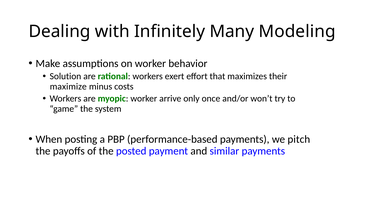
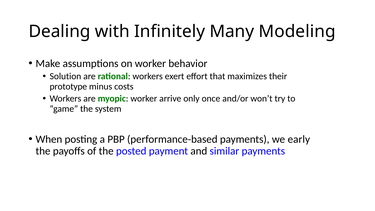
maximize: maximize -> prototype
pitch: pitch -> early
